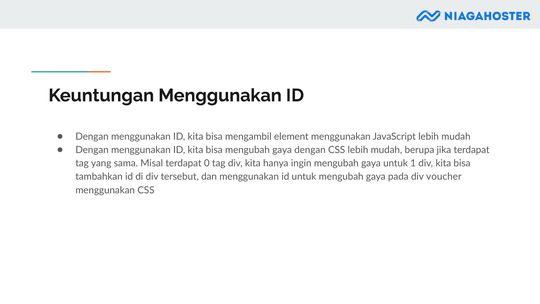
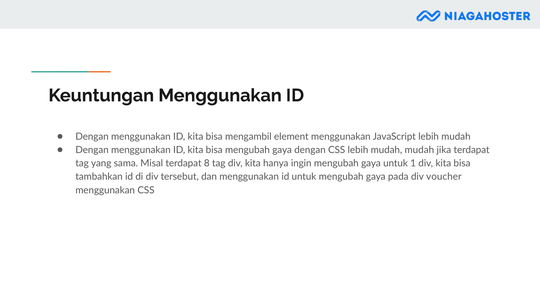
mudah berupa: berupa -> mudah
0: 0 -> 8
